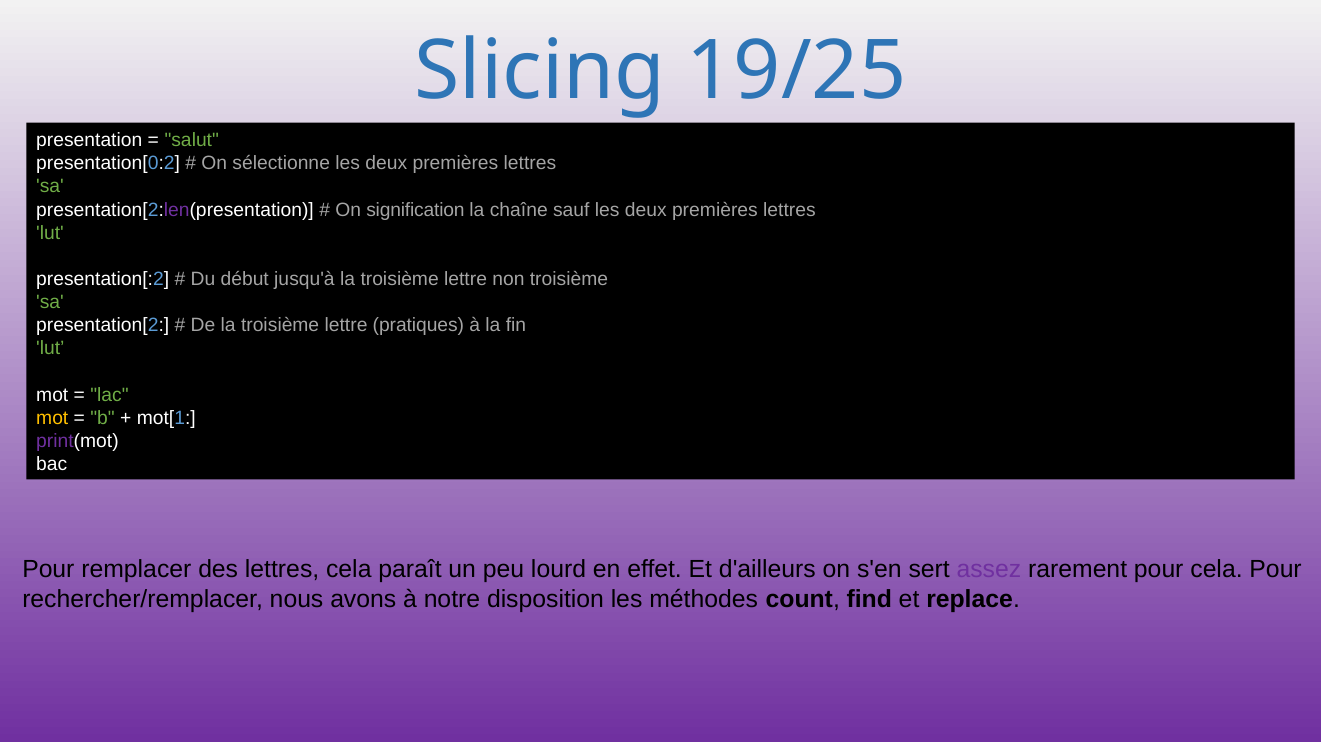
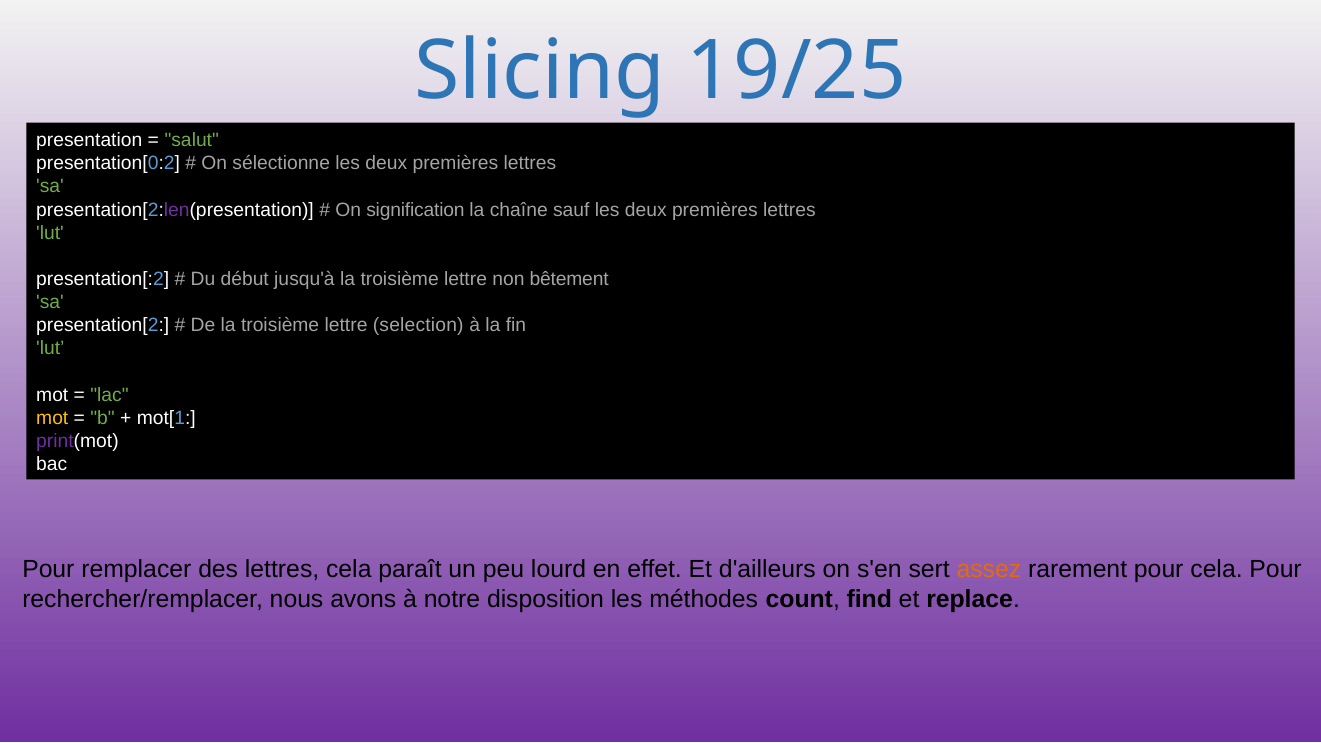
non troisième: troisième -> bêtement
pratiques: pratiques -> selection
assez colour: purple -> orange
